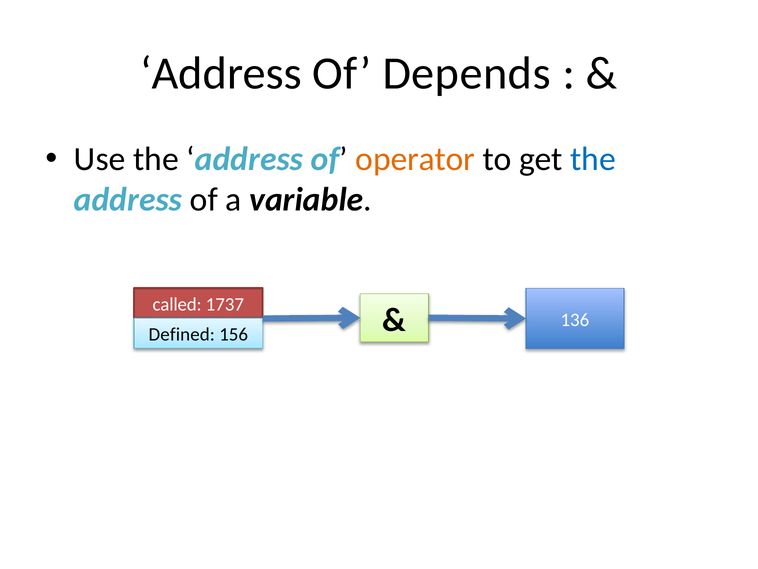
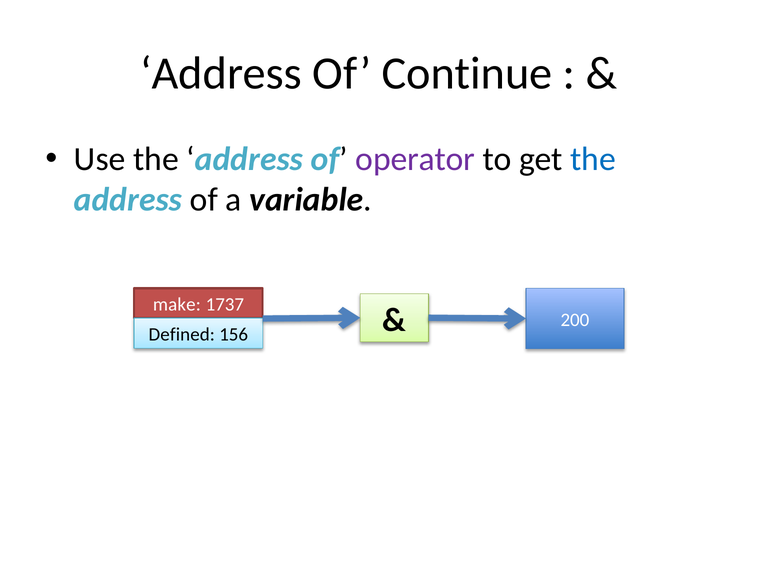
Depends: Depends -> Continue
operator colour: orange -> purple
called: called -> make
136: 136 -> 200
